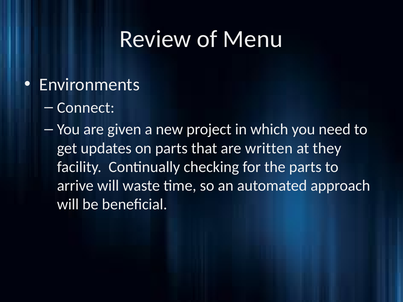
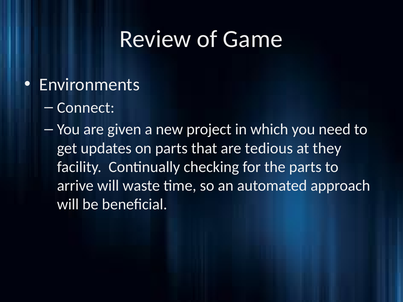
Menu: Menu -> Game
written: written -> tedious
